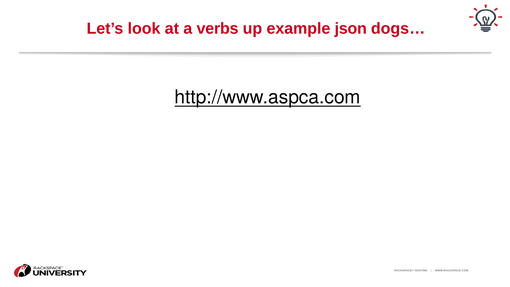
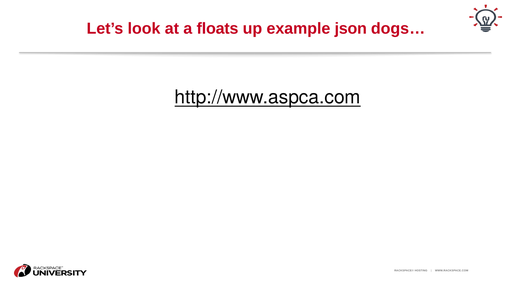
verbs: verbs -> floats
